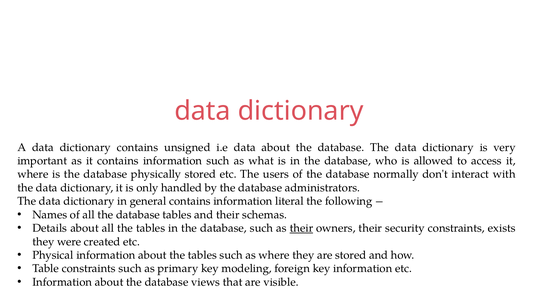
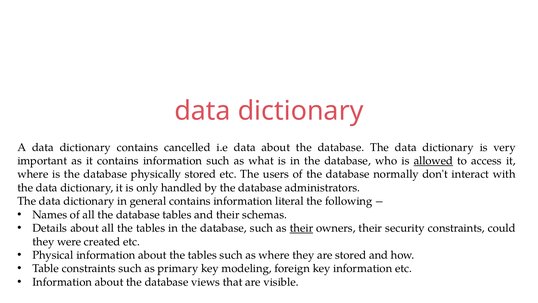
unsigned: unsigned -> cancelled
allowed underline: none -> present
exists: exists -> could
